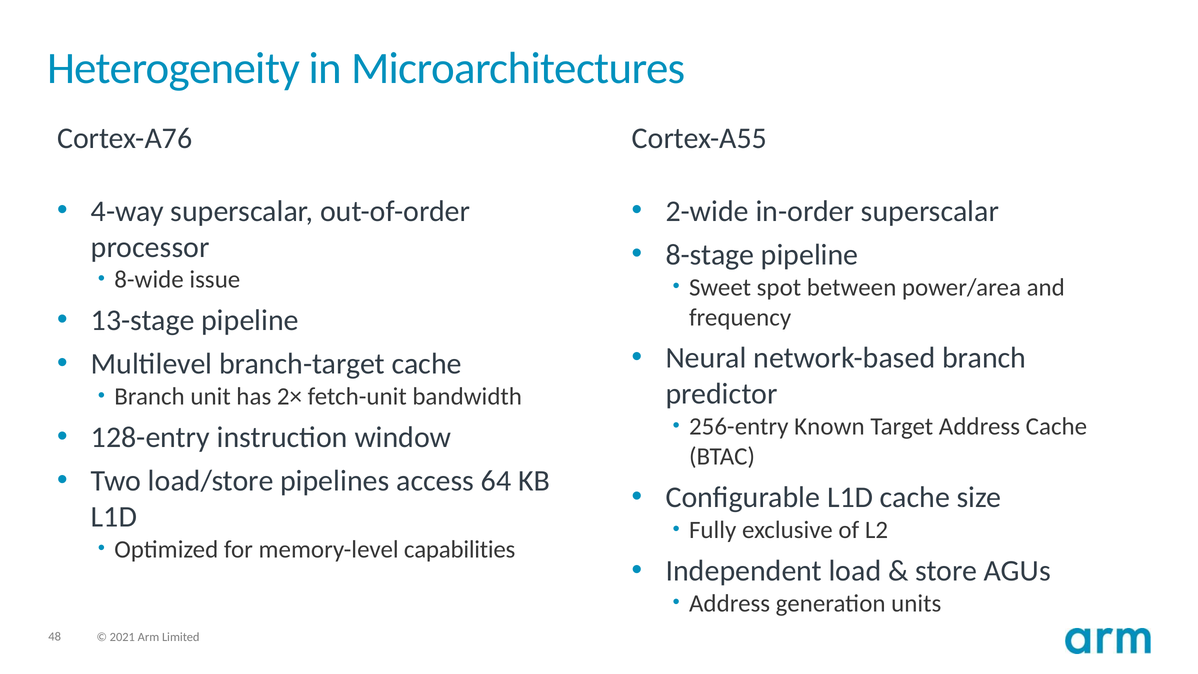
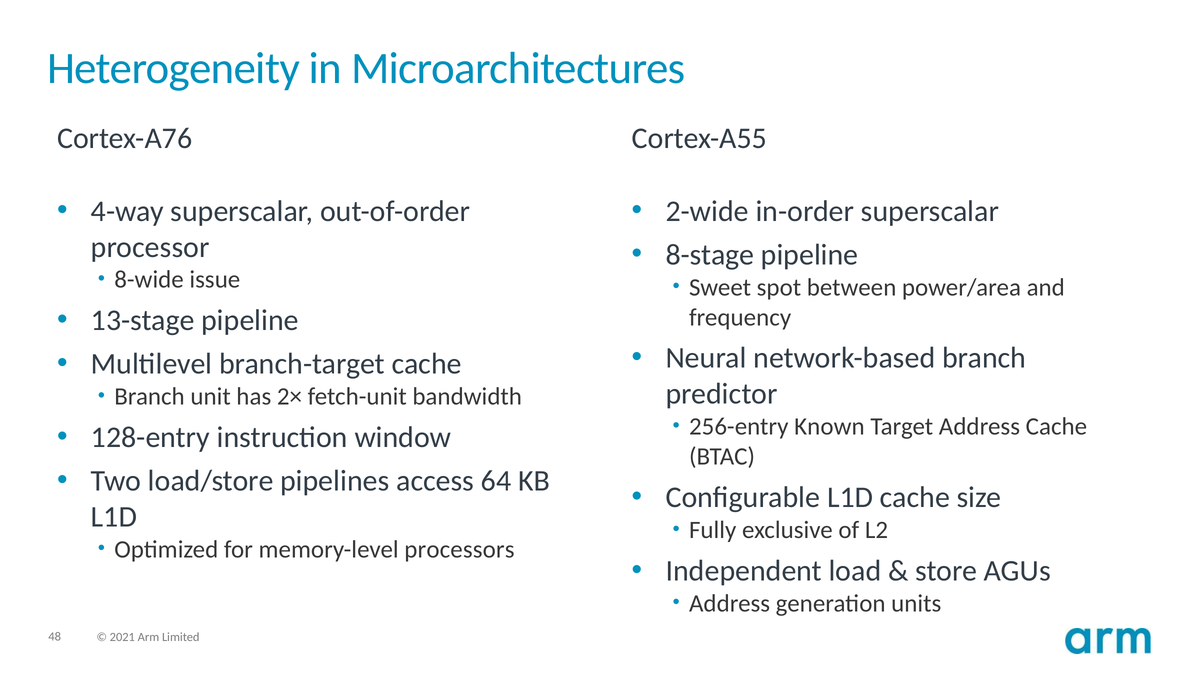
capabilities: capabilities -> processors
